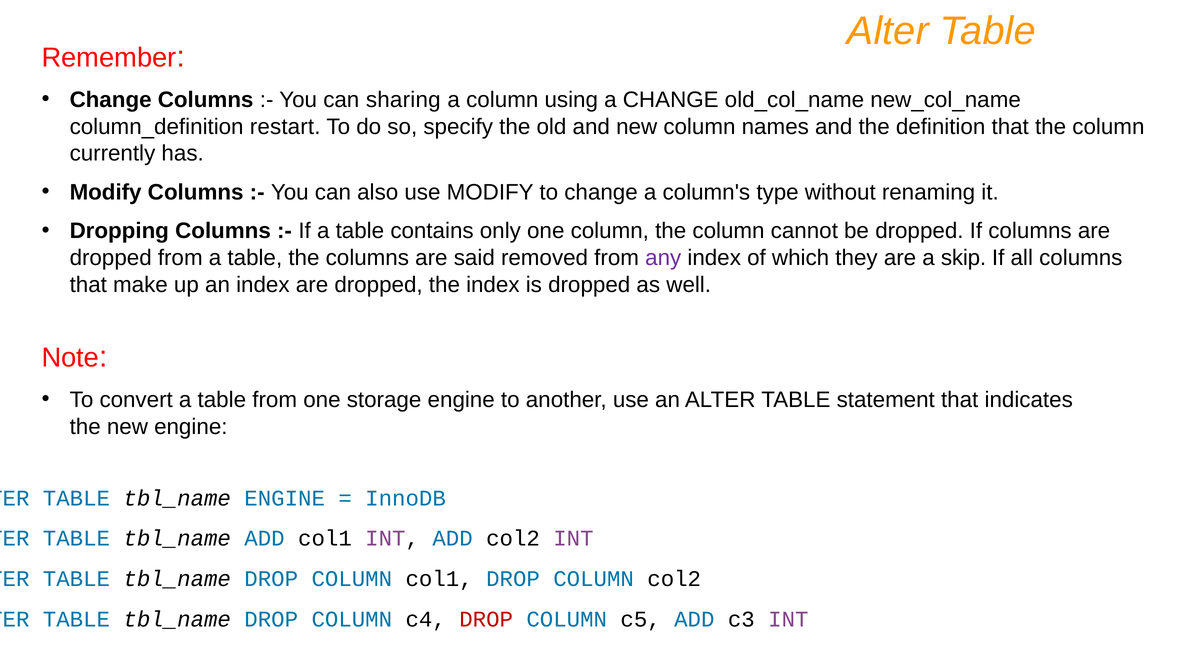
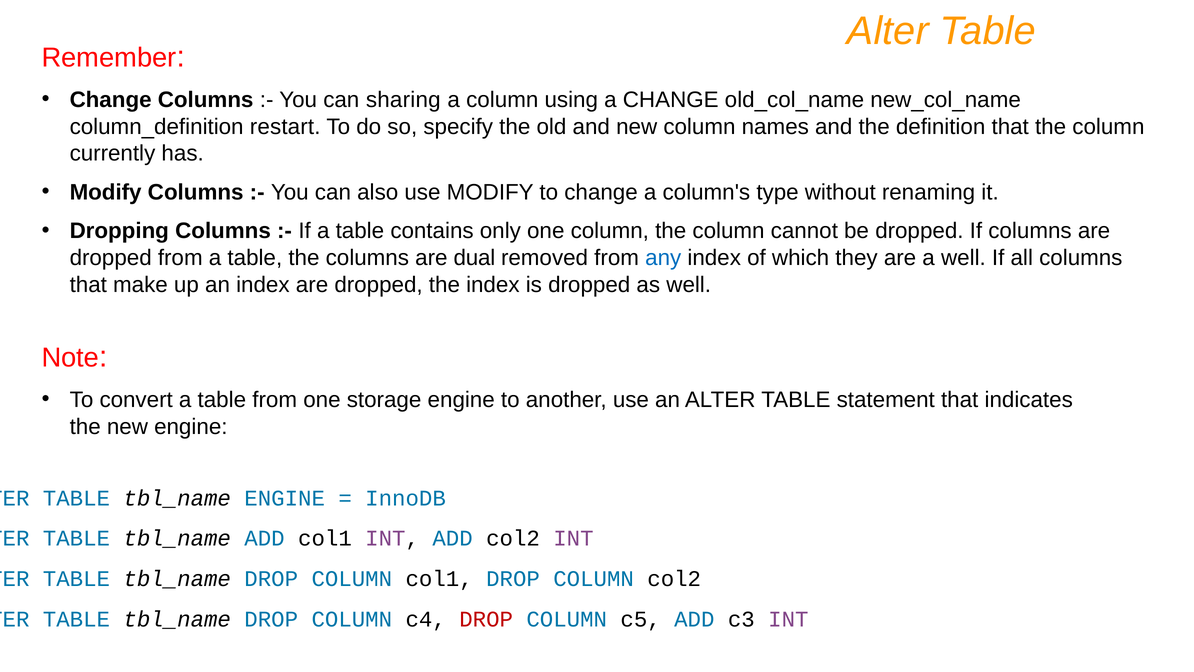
said: said -> dual
any colour: purple -> blue
a skip: skip -> well
